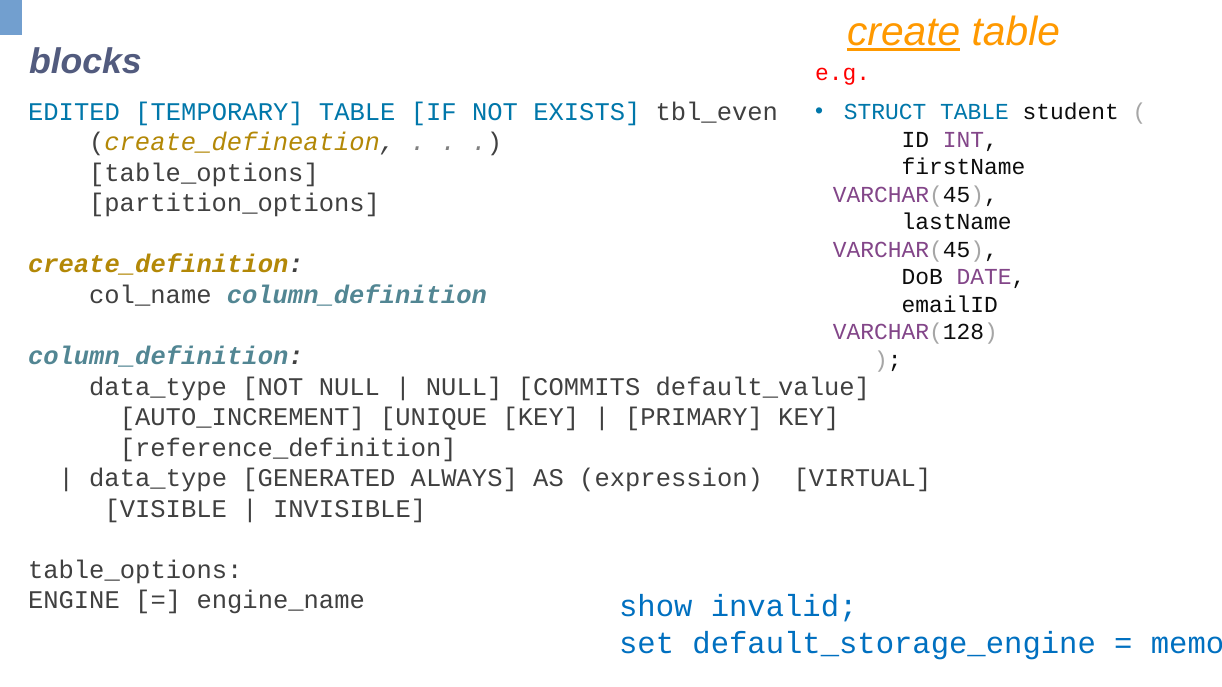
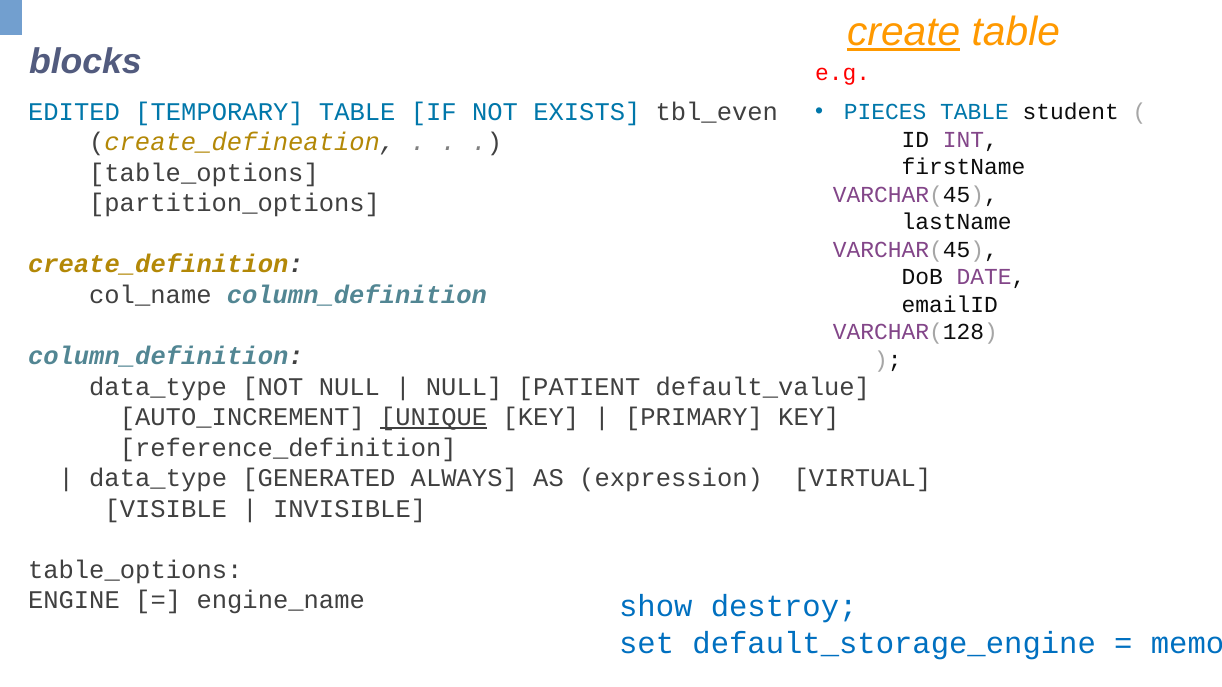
STRUCT: STRUCT -> PIECES
COMMITS: COMMITS -> PATIENT
UNIQUE underline: none -> present
invalid: invalid -> destroy
